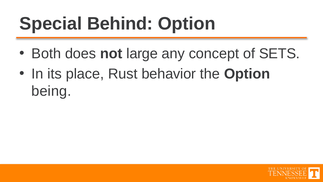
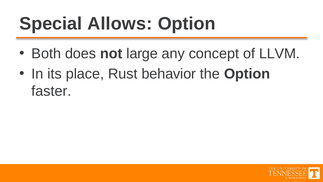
Behind: Behind -> Allows
SETS: SETS -> LLVM
being: being -> faster
